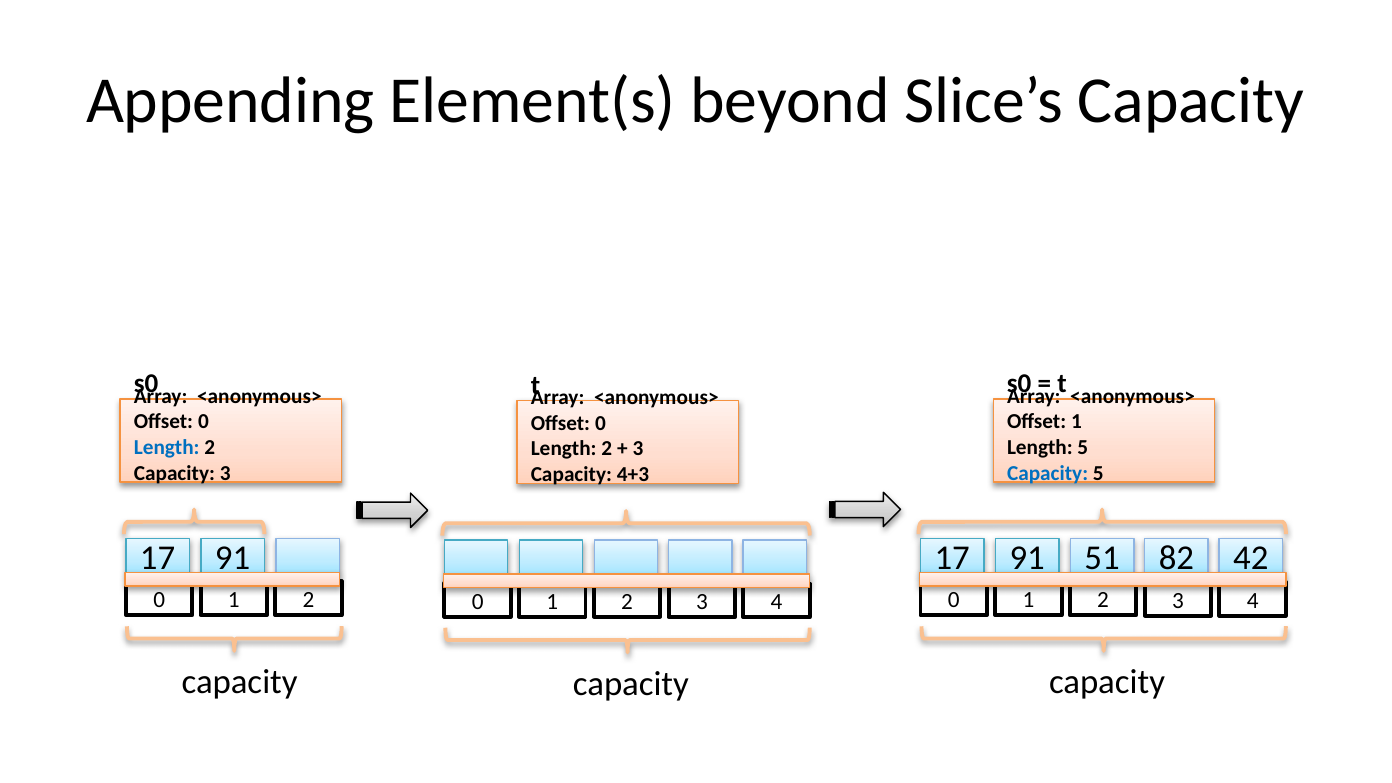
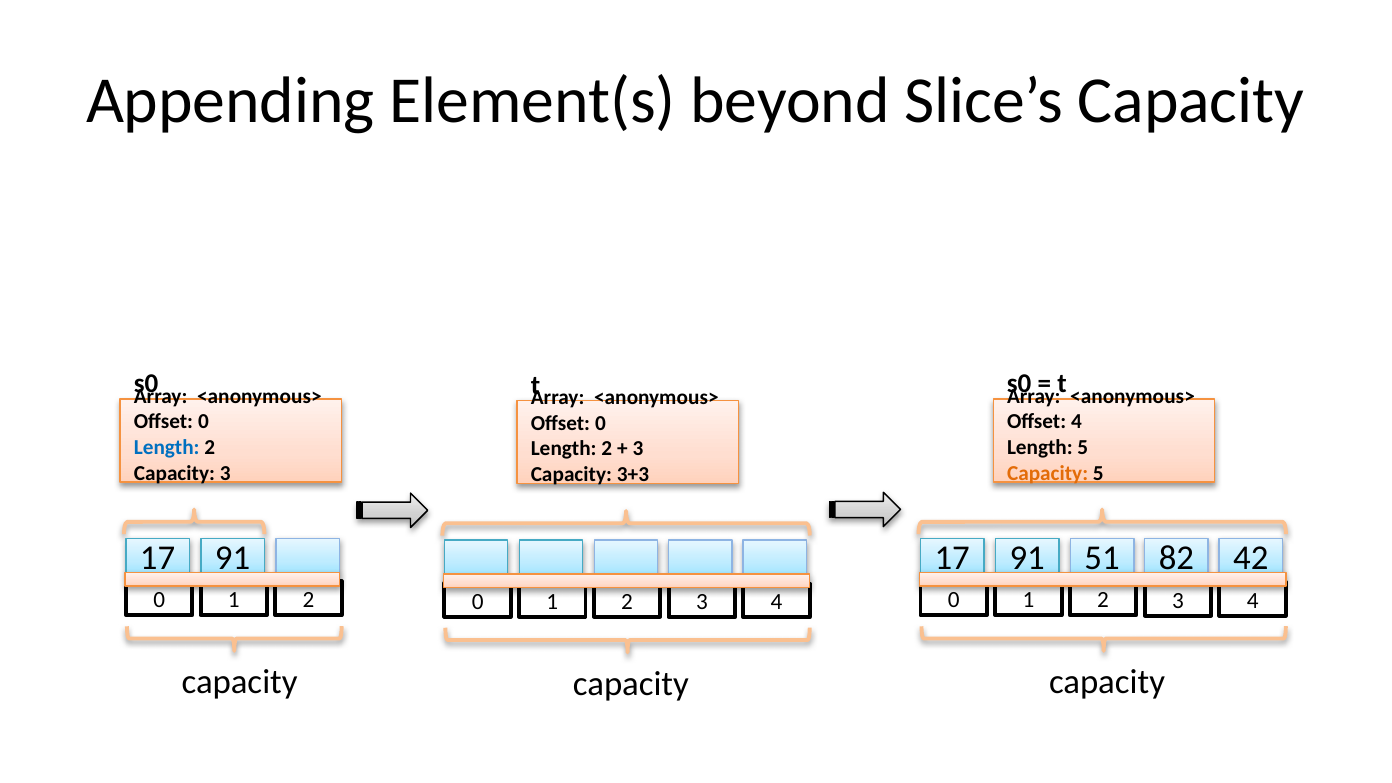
Offset 1: 1 -> 4
Capacity at (1048, 473) colour: blue -> orange
4+3: 4+3 -> 3+3
